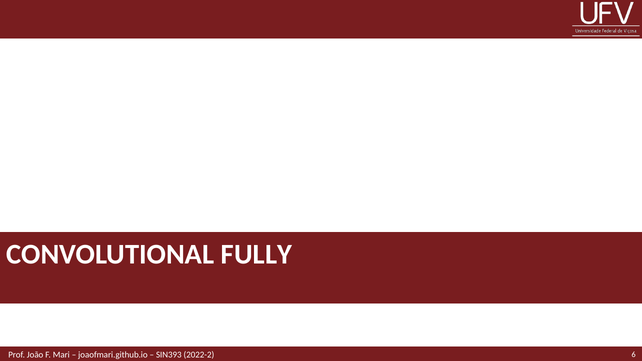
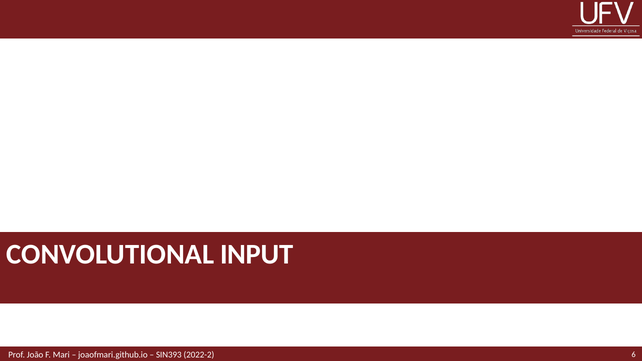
FULLY: FULLY -> INPUT
